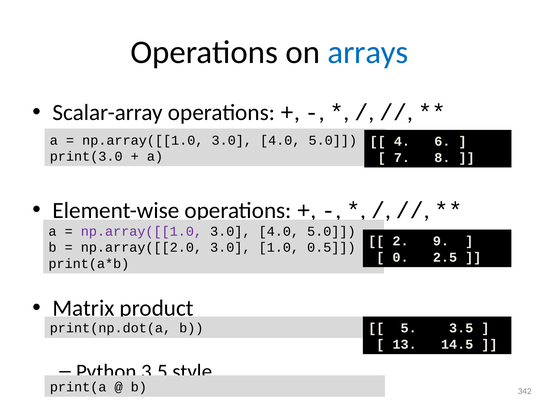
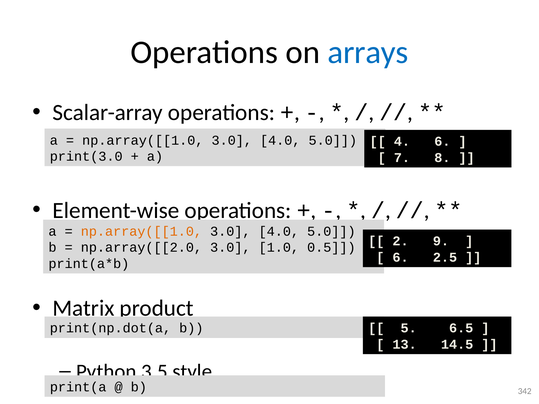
np.array([[1.0 at (141, 232) colour: purple -> orange
0 at (401, 257): 0 -> 6
5 3.5: 3.5 -> 6.5
